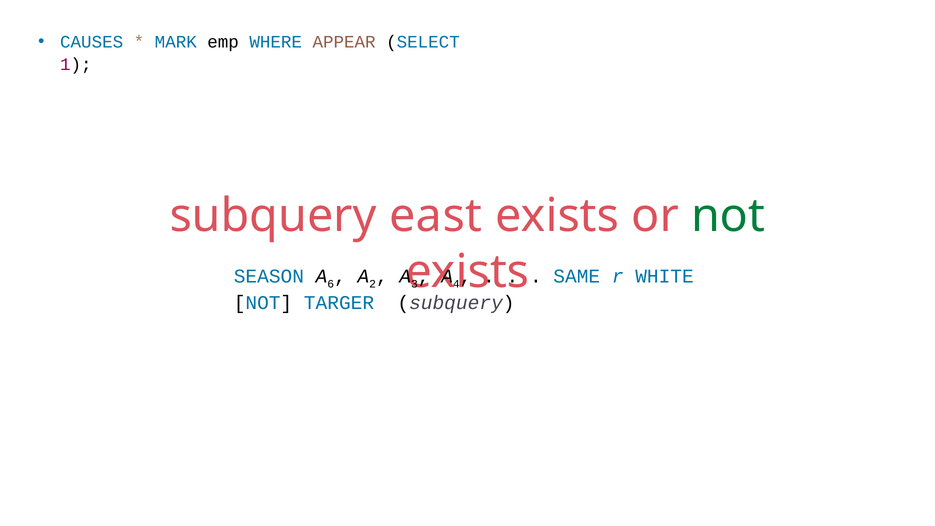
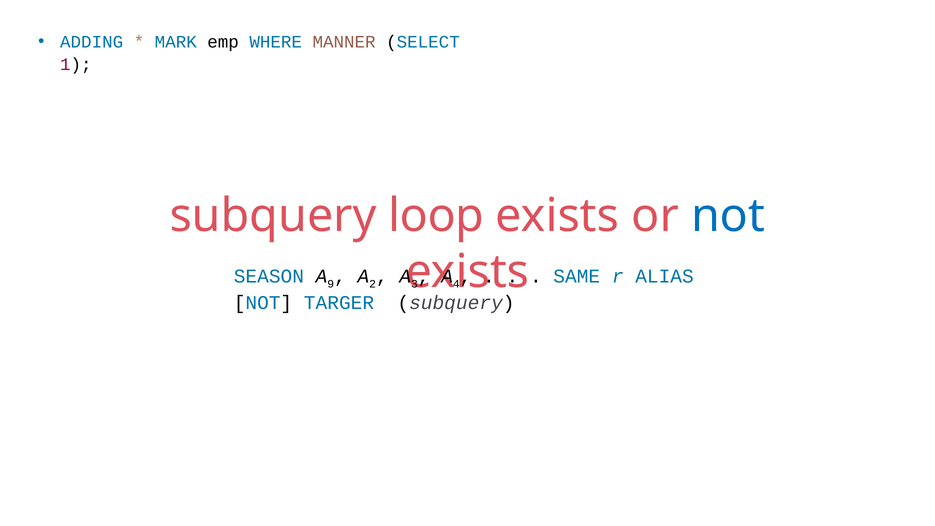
CAUSES: CAUSES -> ADDING
APPEAR: APPEAR -> MANNER
east: east -> loop
not at (728, 216) colour: green -> blue
6: 6 -> 9
WHITE: WHITE -> ALIAS
